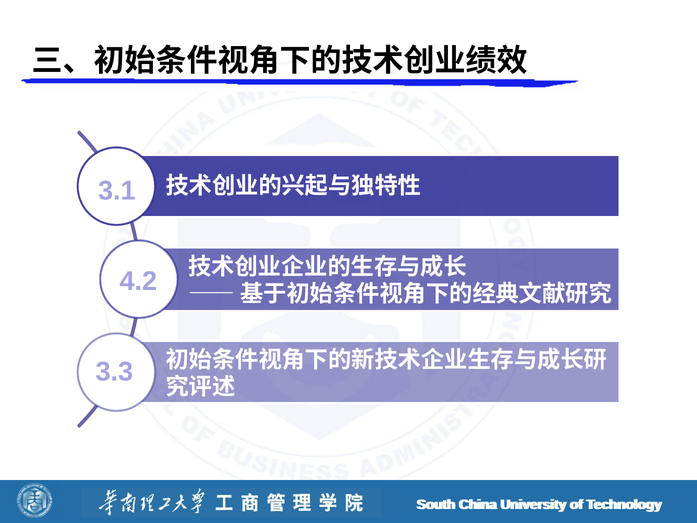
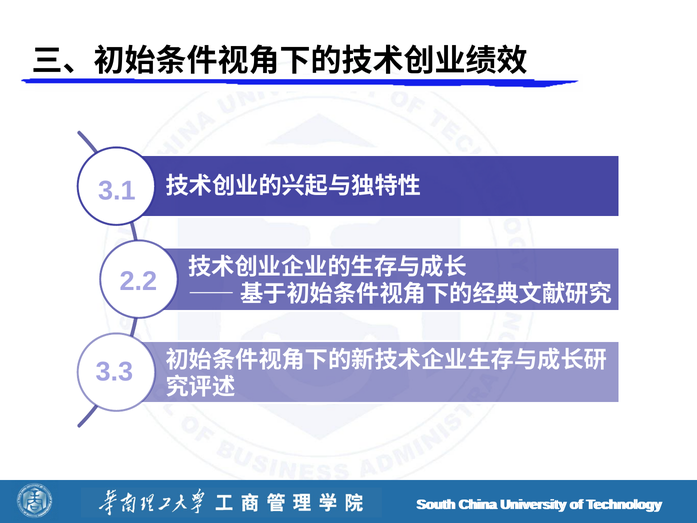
4.2: 4.2 -> 2.2
